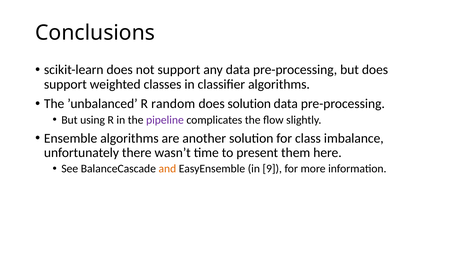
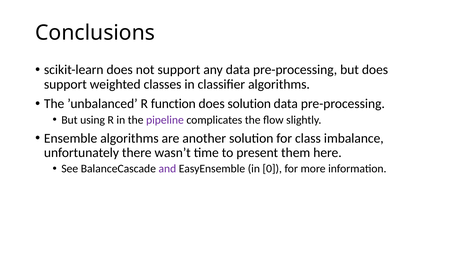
random: random -> function
and colour: orange -> purple
9: 9 -> 0
